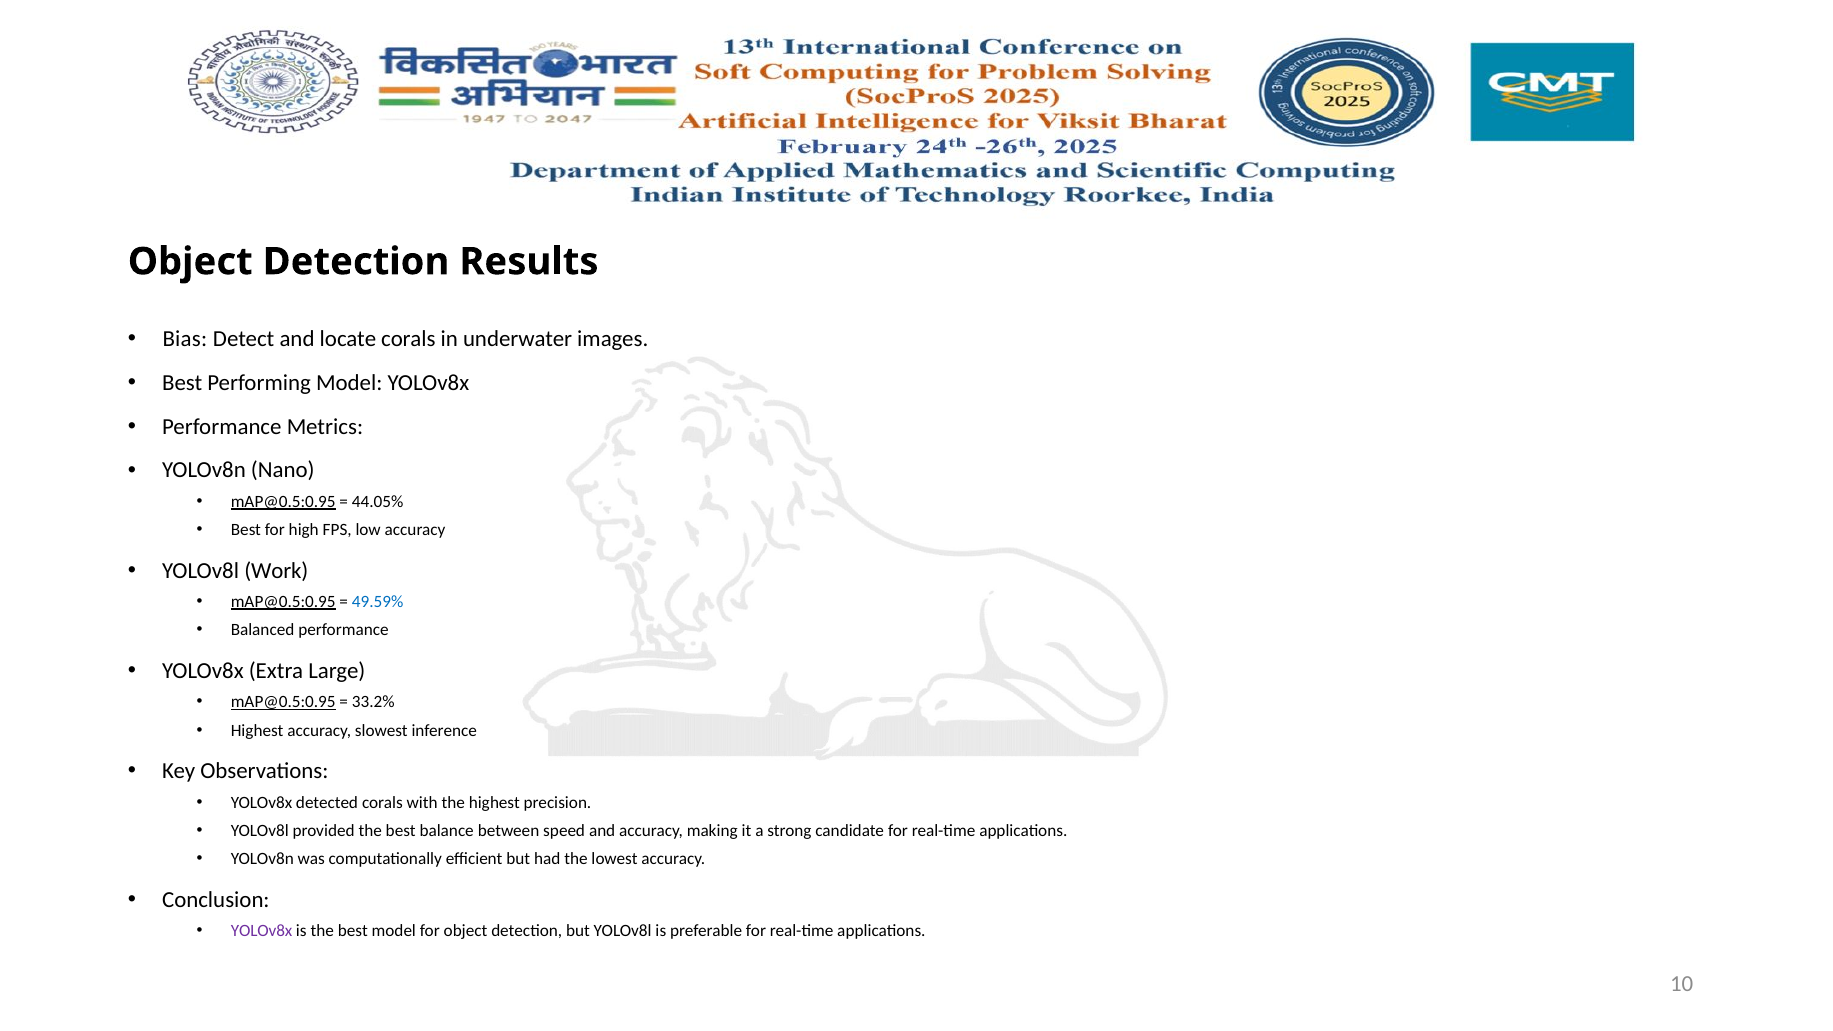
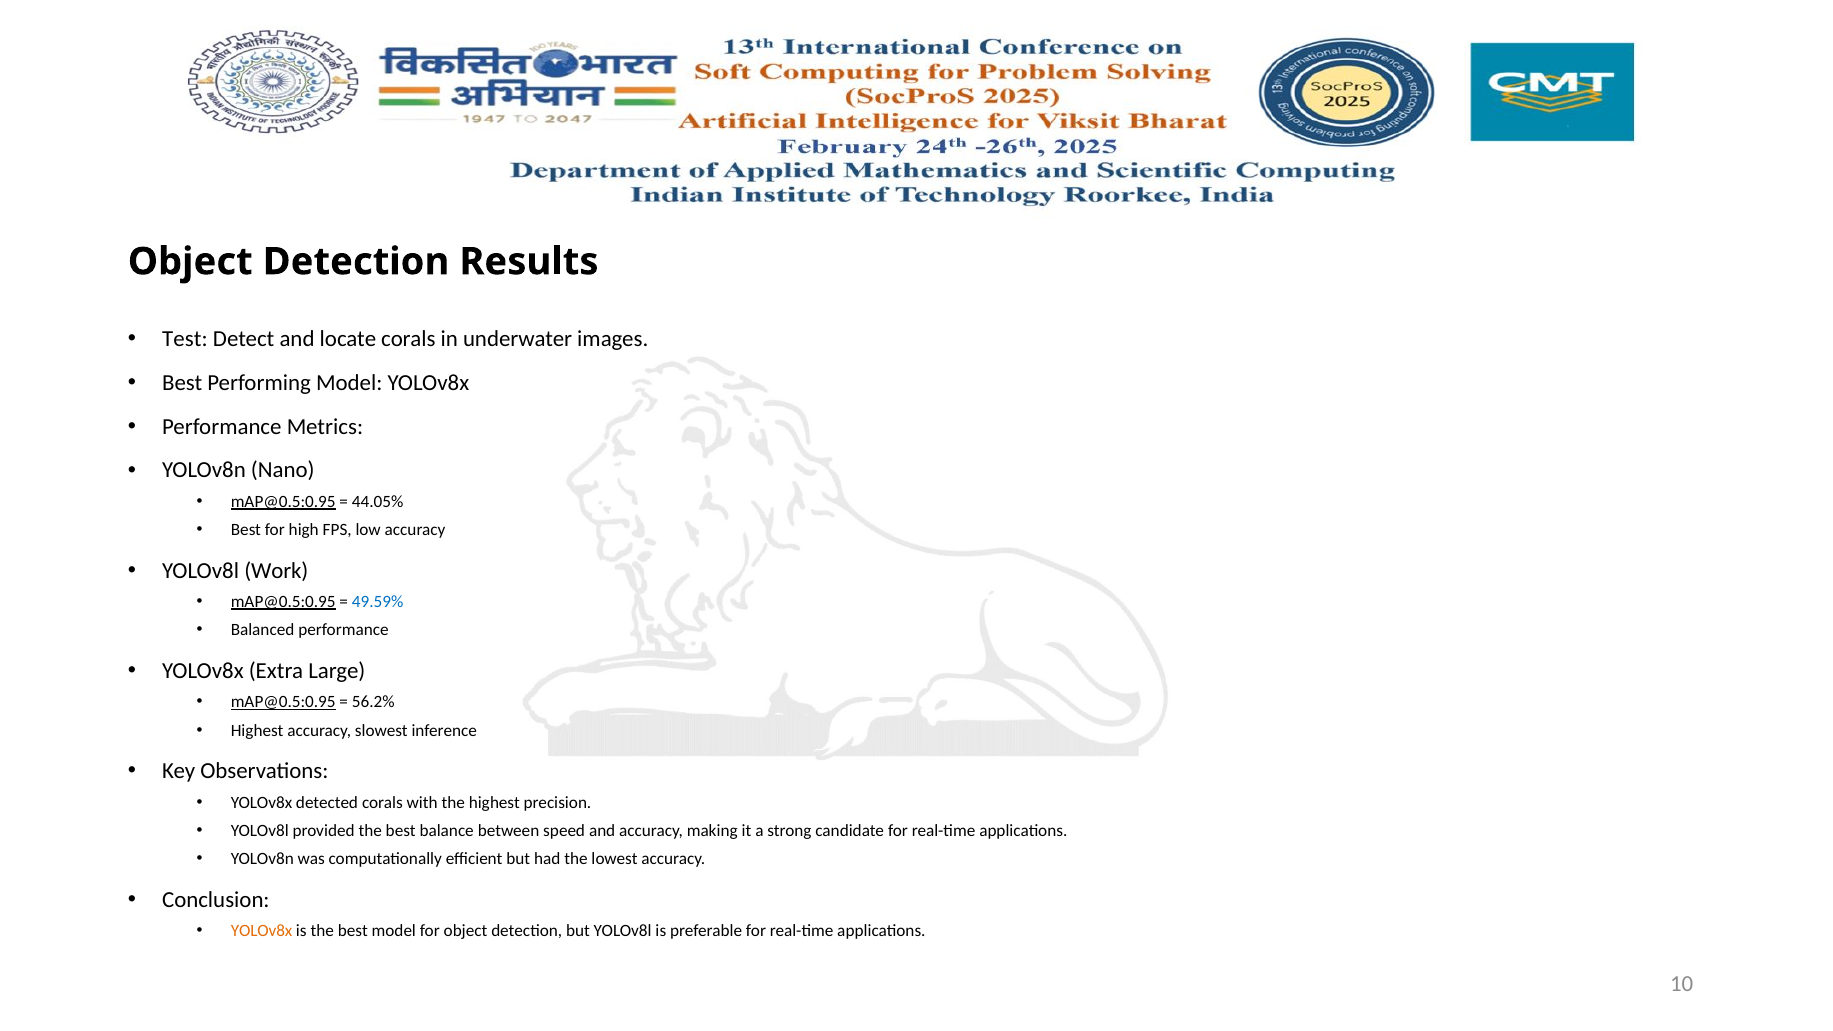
Bias: Bias -> Test
33.2%: 33.2% -> 56.2%
YOLOv8x at (262, 931) colour: purple -> orange
